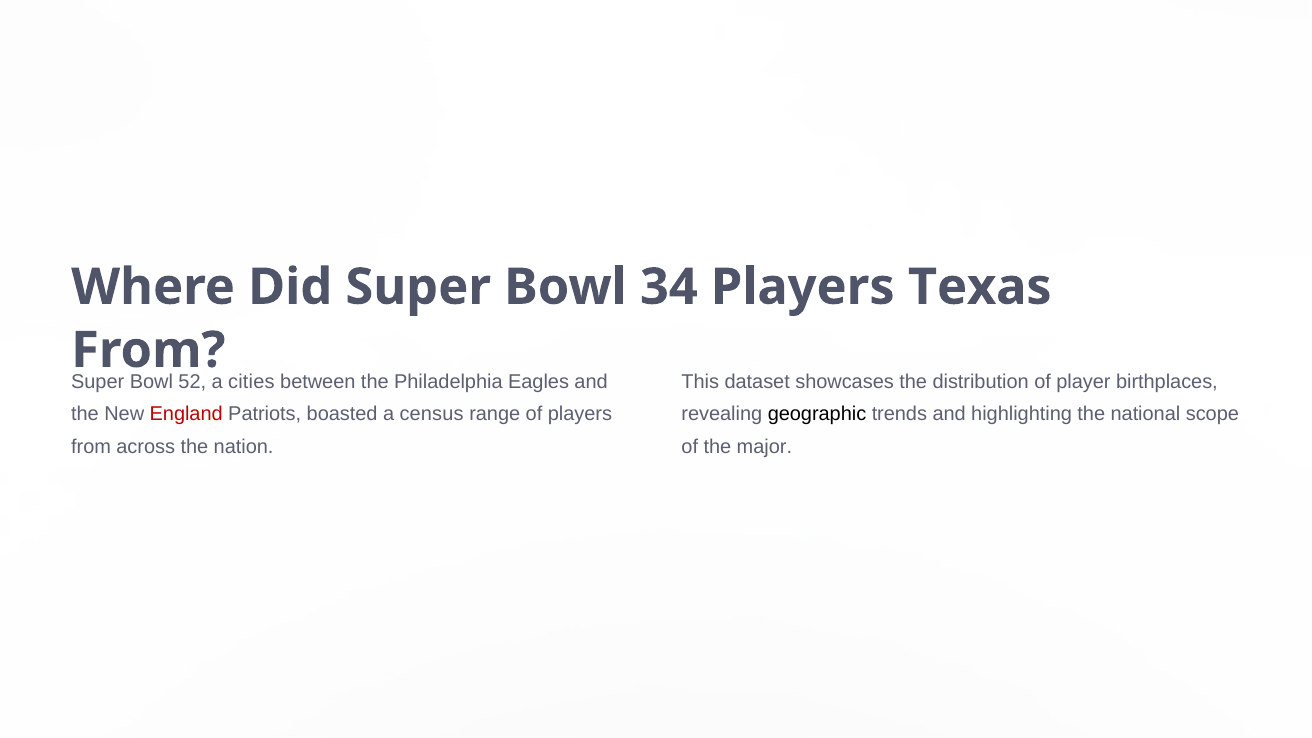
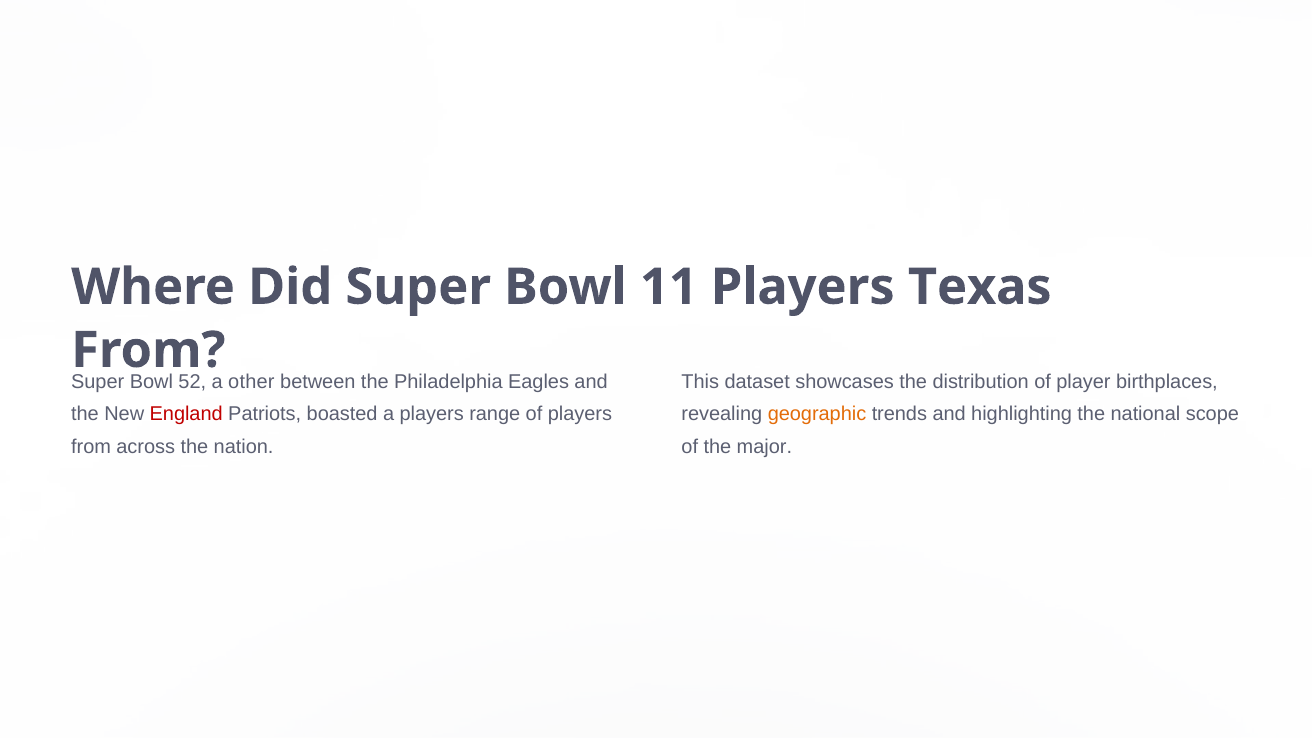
34: 34 -> 11
cities: cities -> other
a census: census -> players
geographic colour: black -> orange
